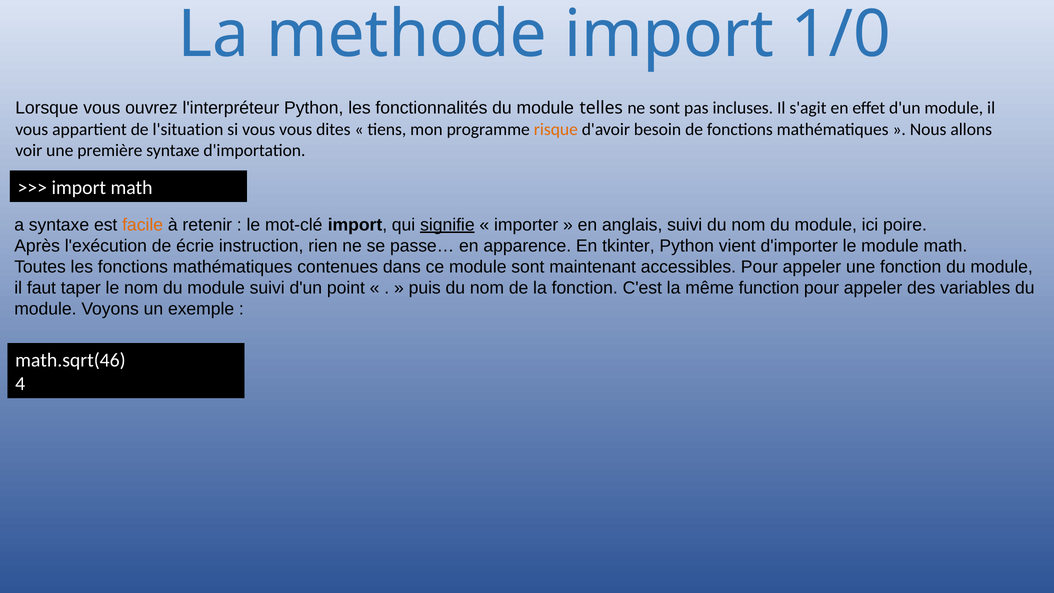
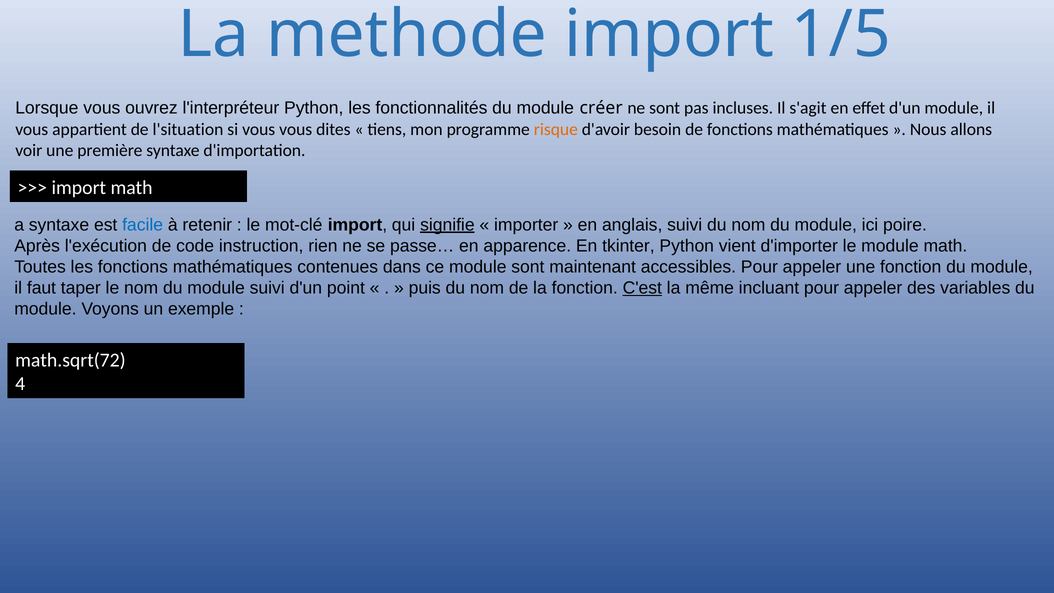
1/0: 1/0 -> 1/5
telles: telles -> créer
facile colour: orange -> blue
écrie: écrie -> code
C'est underline: none -> present
function: function -> incluant
math.sqrt(46: math.sqrt(46 -> math.sqrt(72
